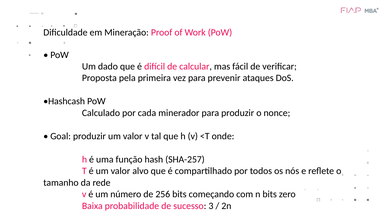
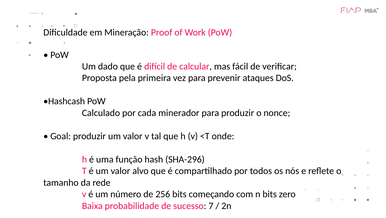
SHA-257: SHA-257 -> SHA-296
3: 3 -> 7
